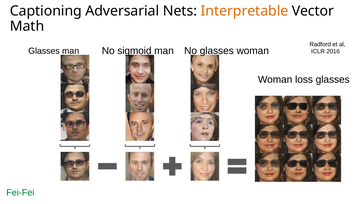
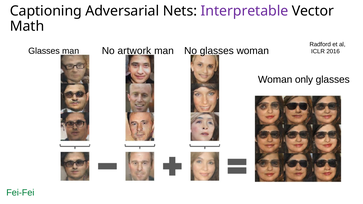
Interpretable colour: orange -> purple
sigmoid: sigmoid -> artwork
loss: loss -> only
